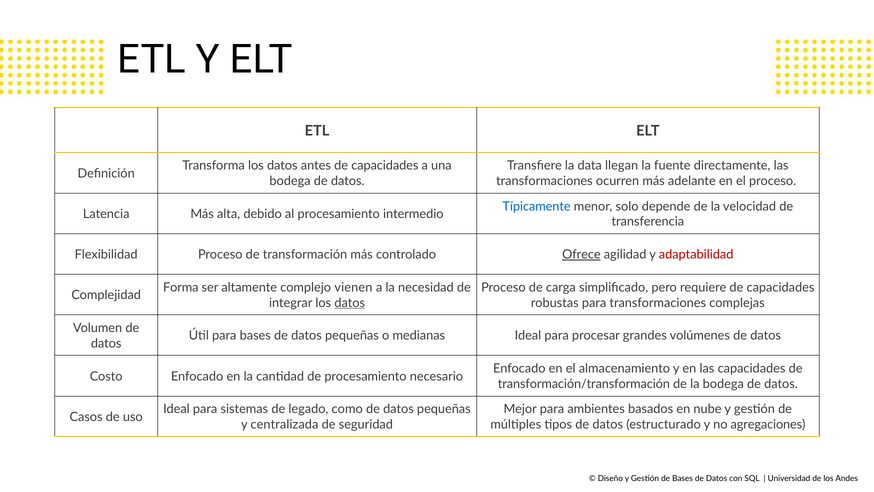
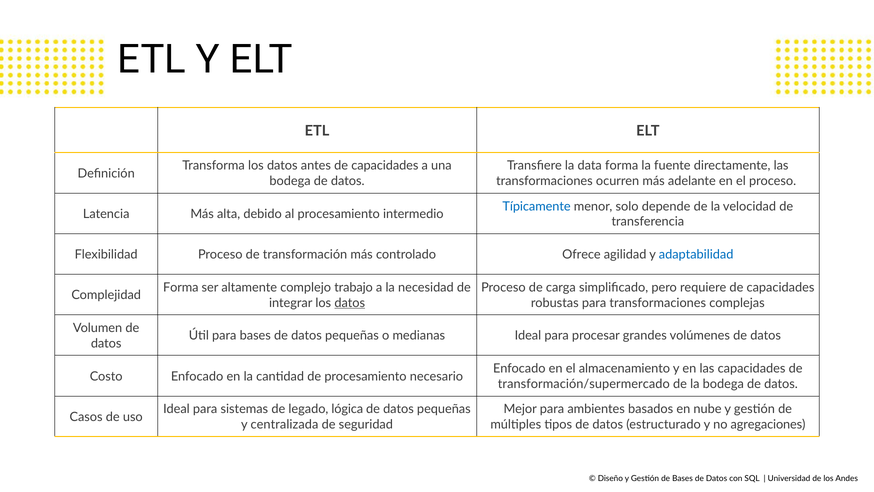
data llegan: llegan -> forma
Ofrece underline: present -> none
adaptabilidad colour: red -> blue
vienen: vienen -> trabajo
transformación/transformación: transformación/transformación -> transformación/supermercado
como: como -> lógica
